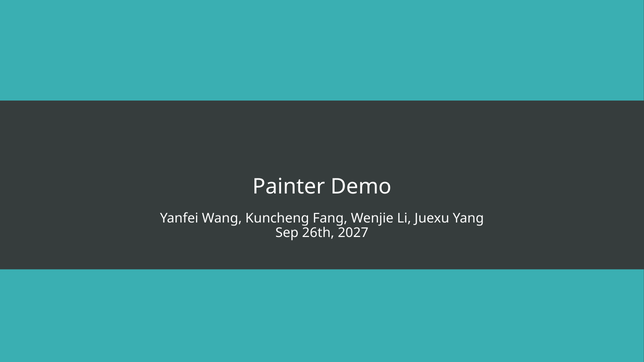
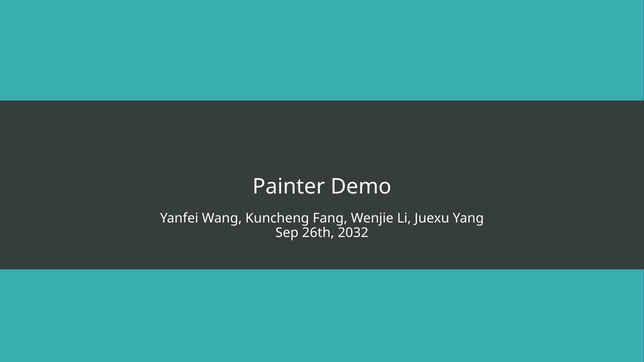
2027: 2027 -> 2032
